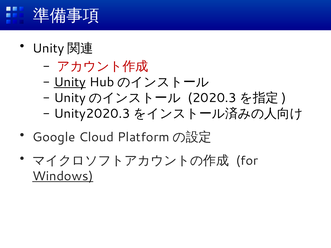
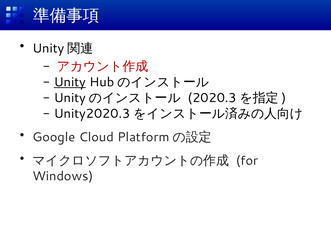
Windows underline: present -> none
